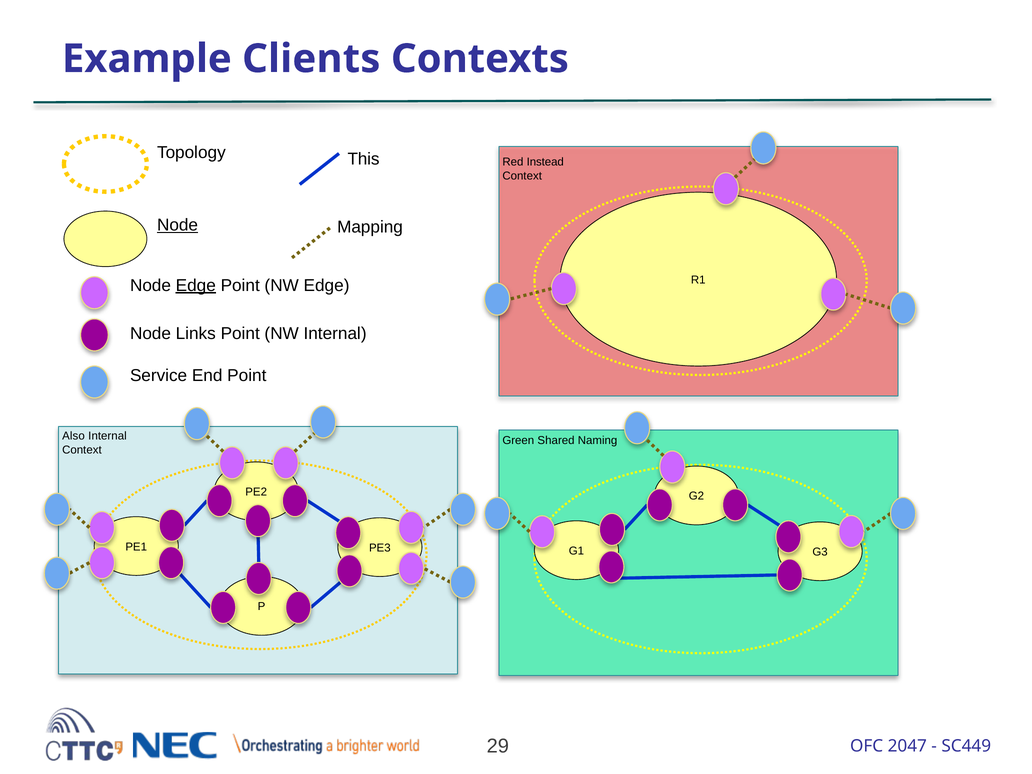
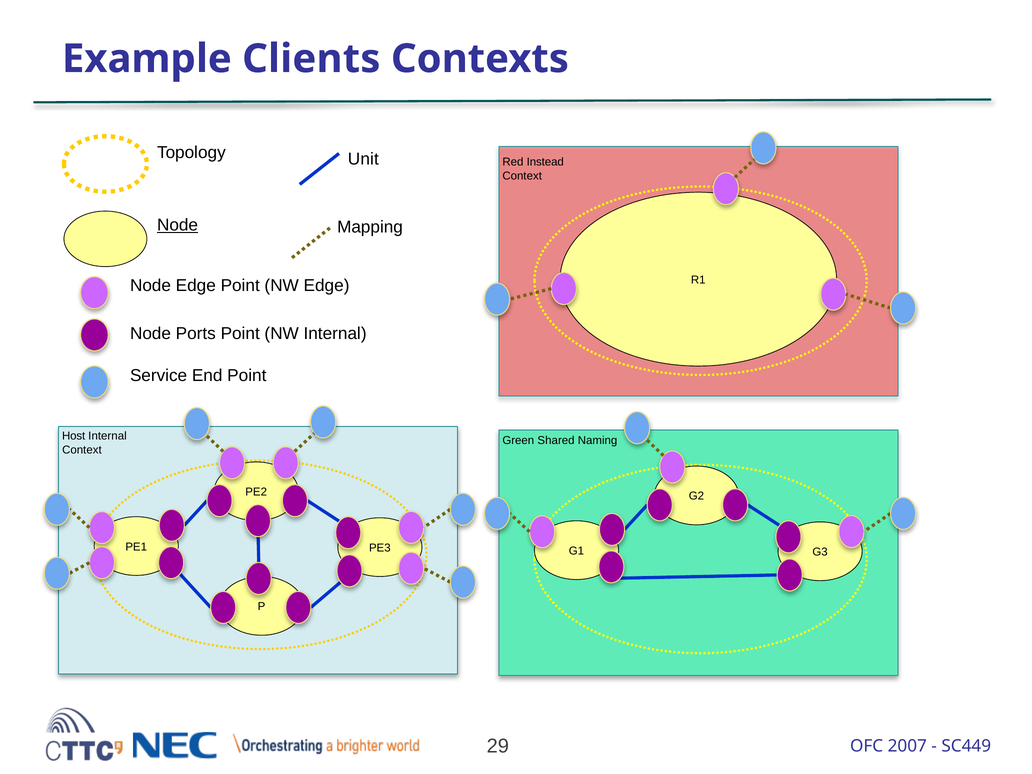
This: This -> Unit
Edge at (196, 285) underline: present -> none
Links: Links -> Ports
Also: Also -> Host
2047: 2047 -> 2007
